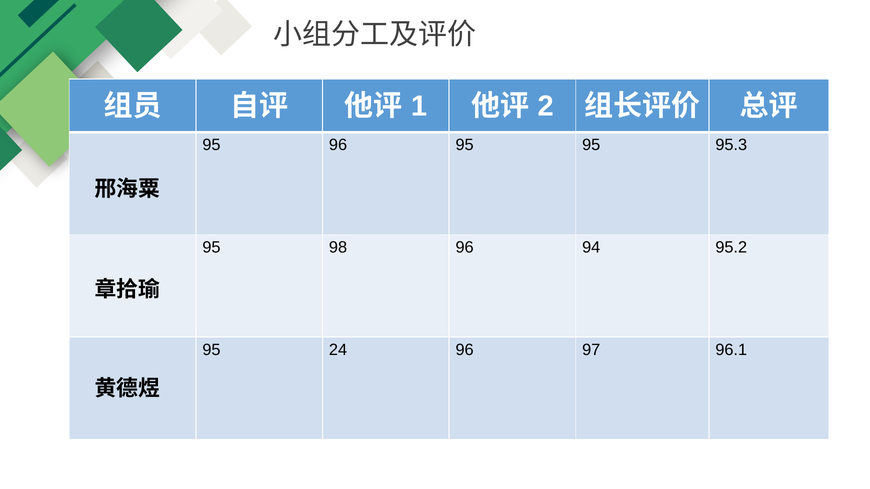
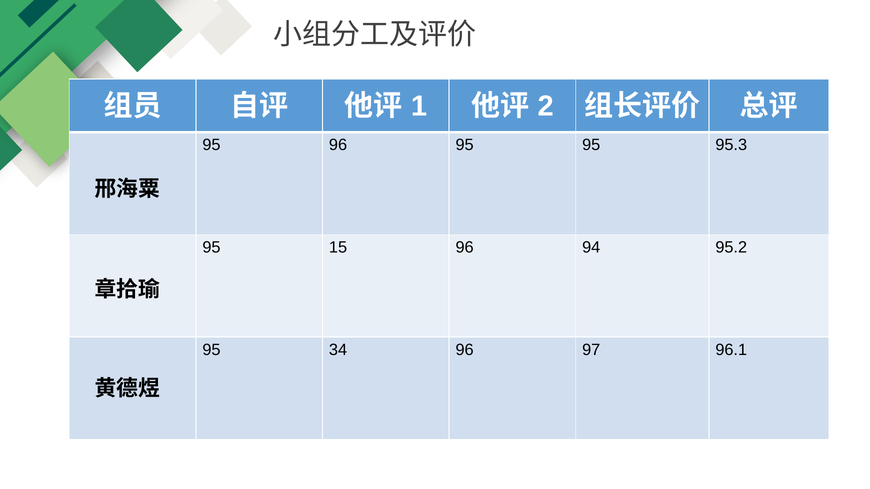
98: 98 -> 15
24: 24 -> 34
